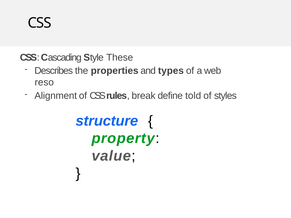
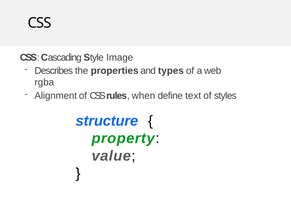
These: These -> Image
reso: reso -> rgba
break: break -> when
told: told -> text
